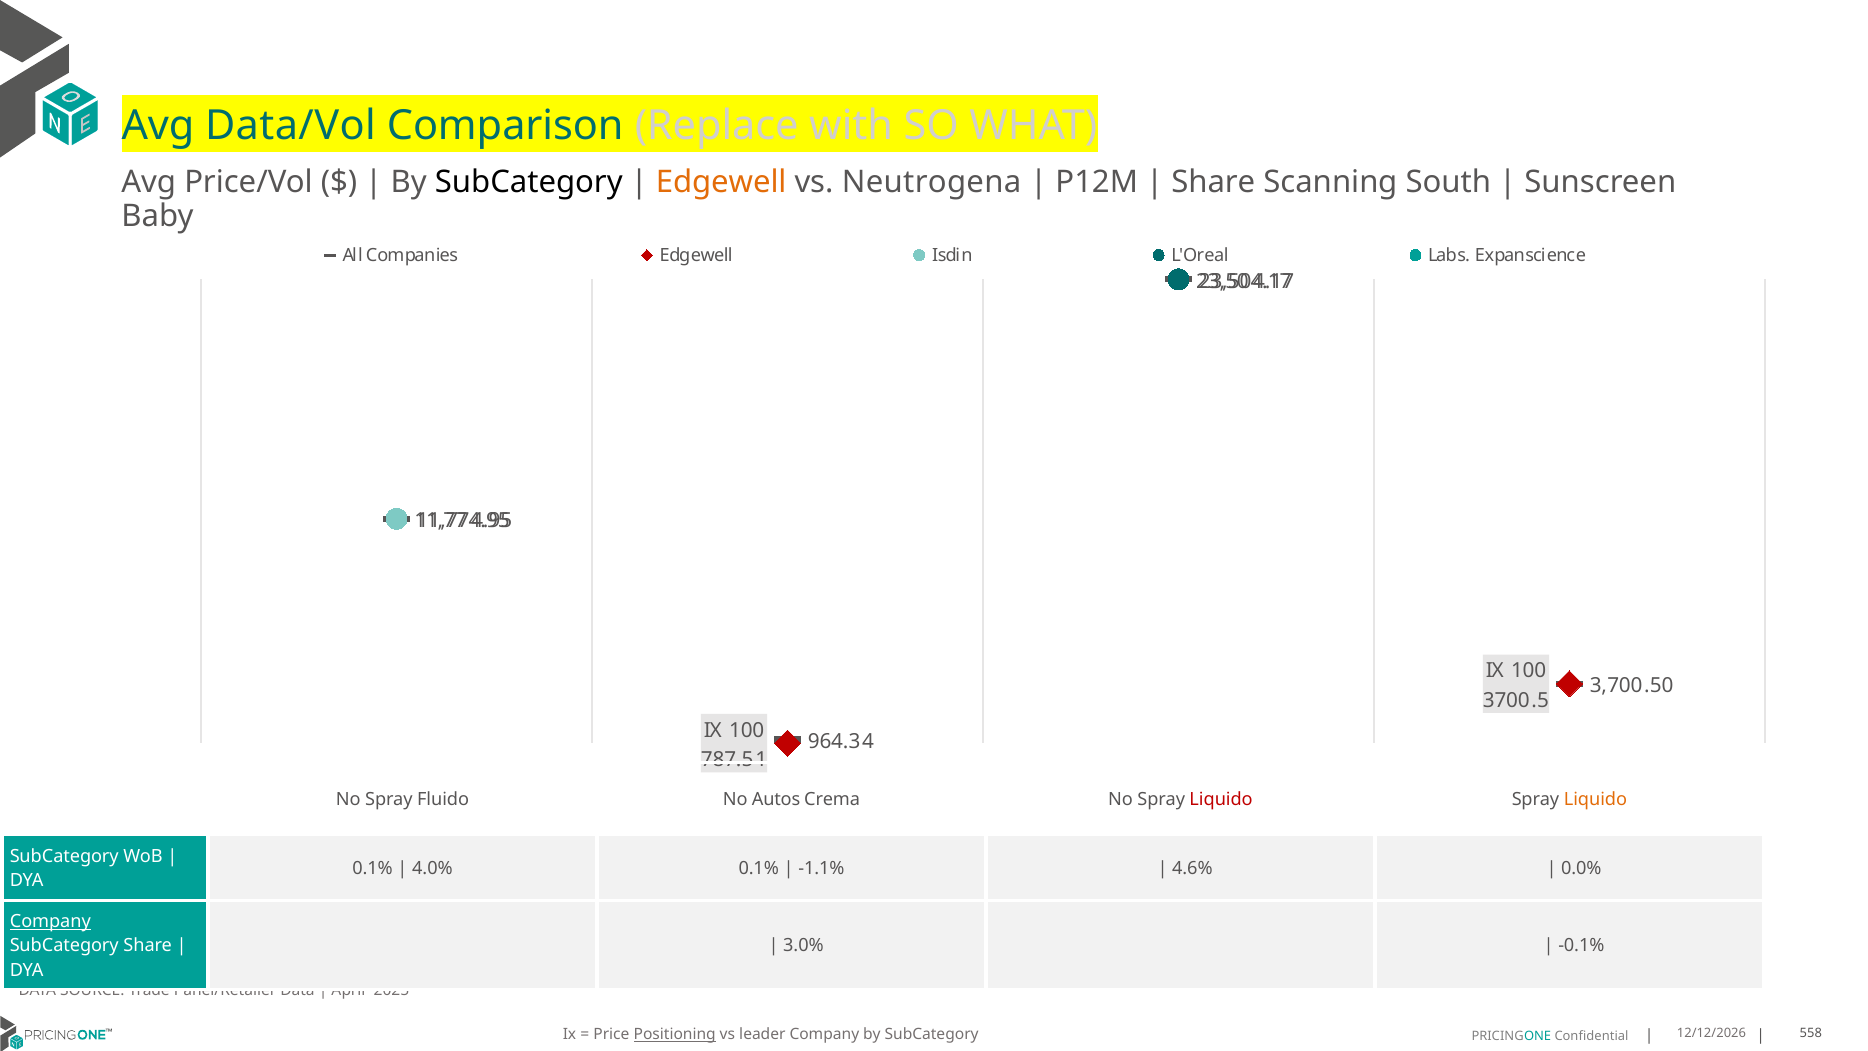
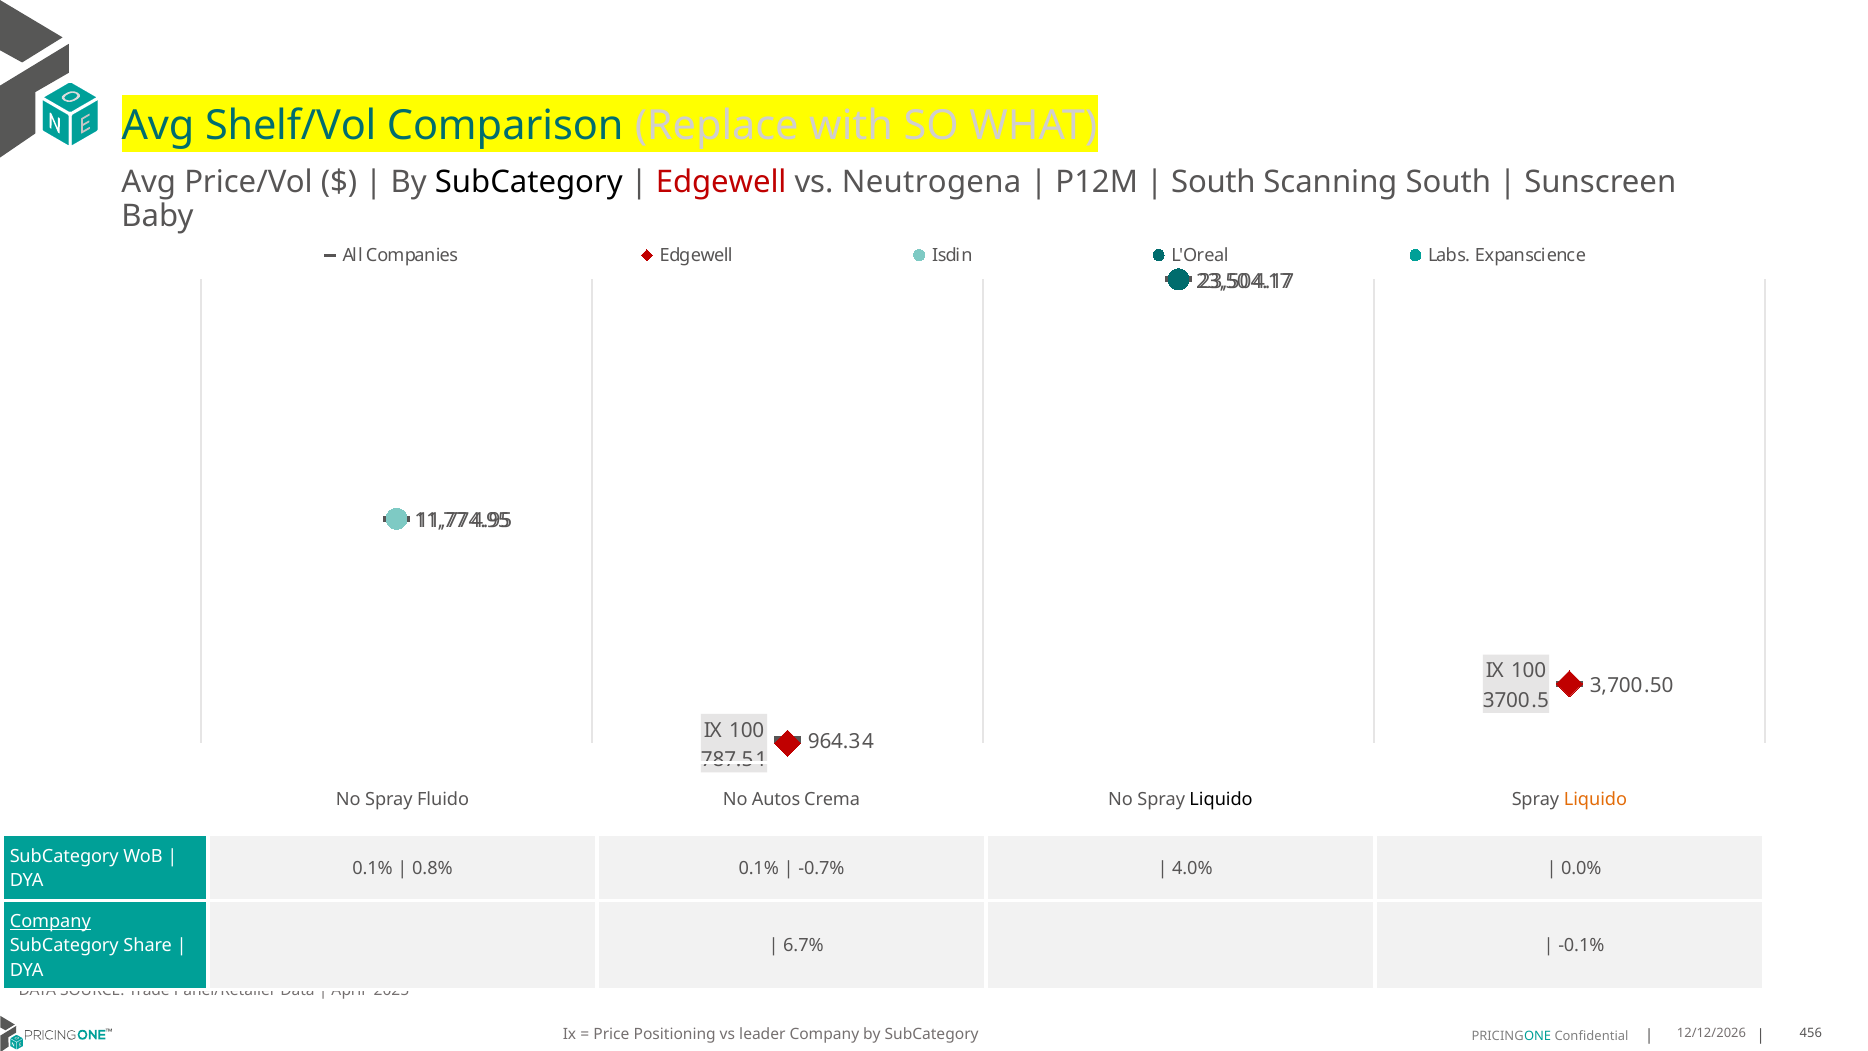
Data/Vol: Data/Vol -> Shelf/Vol
Edgewell at (721, 182) colour: orange -> red
Share at (1213, 182): Share -> South
Liquido at (1221, 800) colour: red -> black
4.0%: 4.0% -> 0.8%
-1.1%: -1.1% -> -0.7%
4.6%: 4.6% -> 4.0%
3.0%: 3.0% -> 6.7%
Positioning underline: present -> none
558: 558 -> 456
